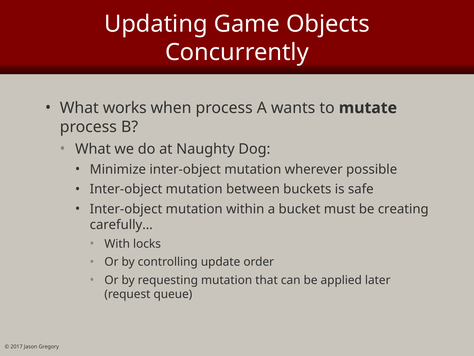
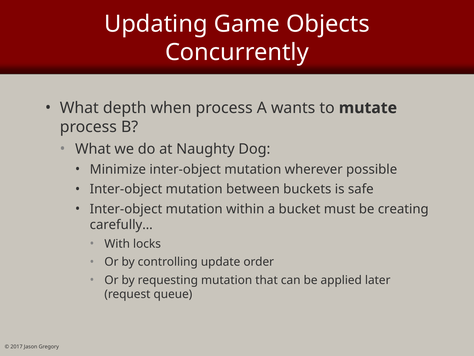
works: works -> depth
